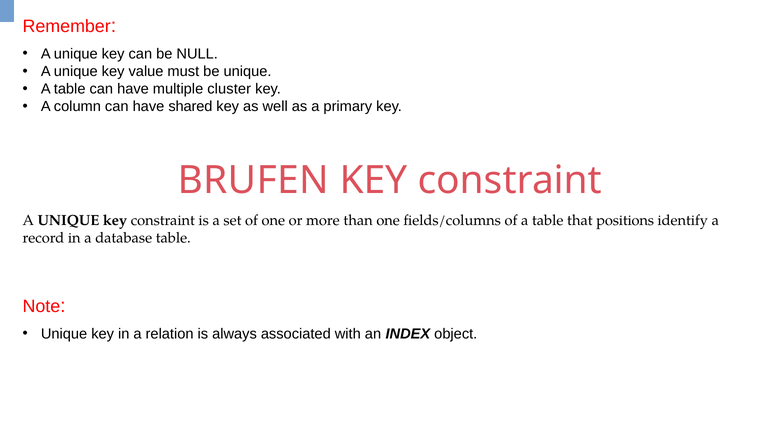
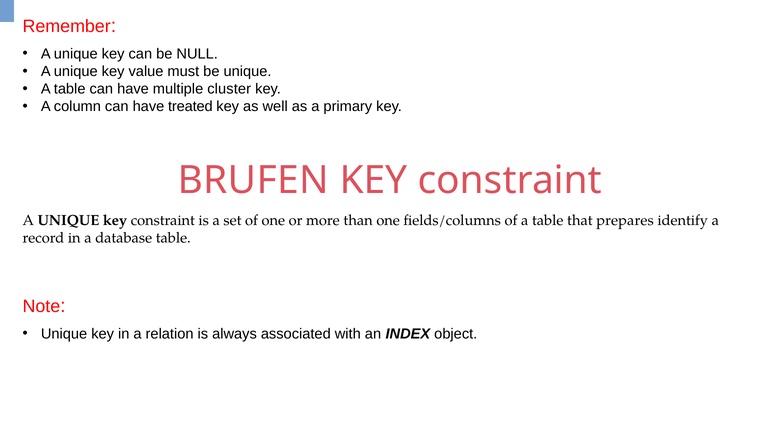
shared: shared -> treated
positions: positions -> prepares
